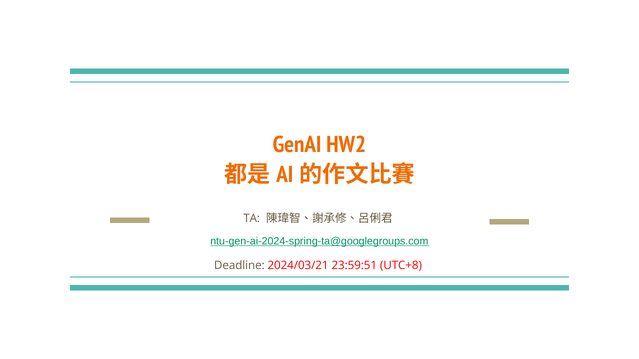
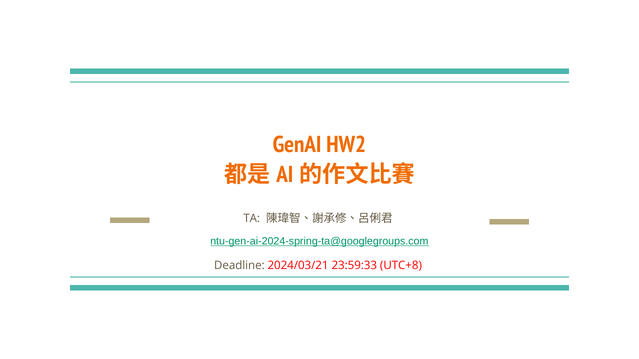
23:59:51: 23:59:51 -> 23:59:33
